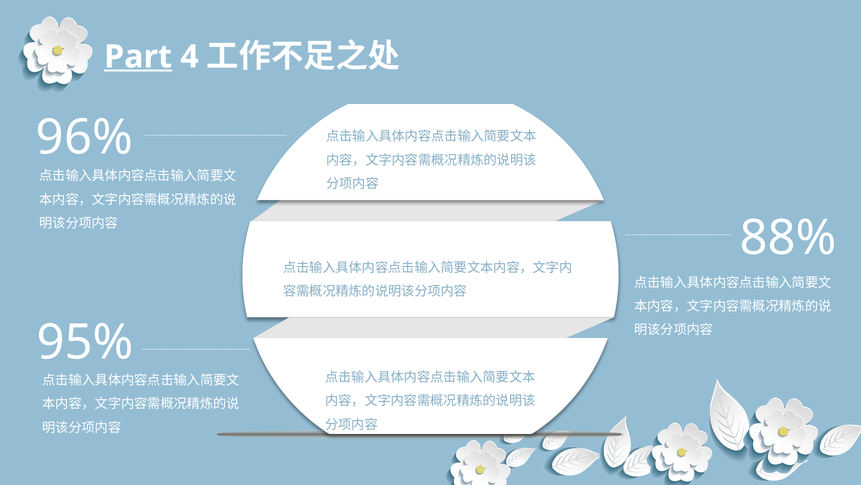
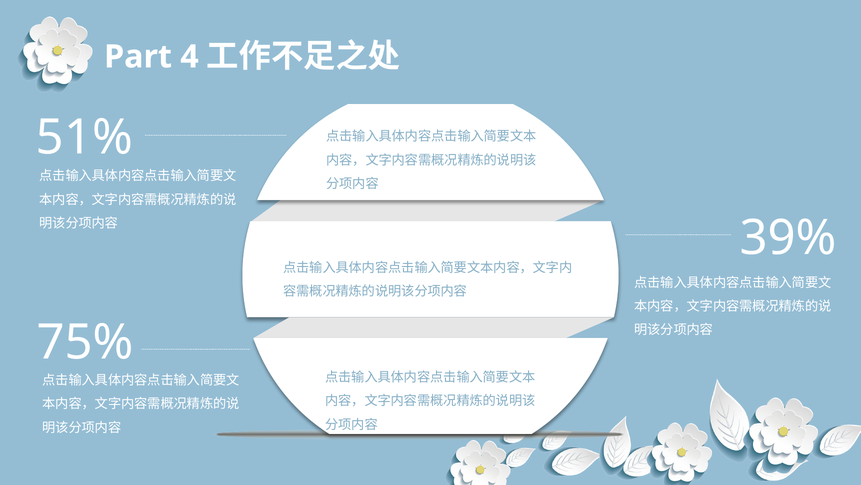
Part underline: present -> none
96%: 96% -> 51%
88%: 88% -> 39%
95%: 95% -> 75%
